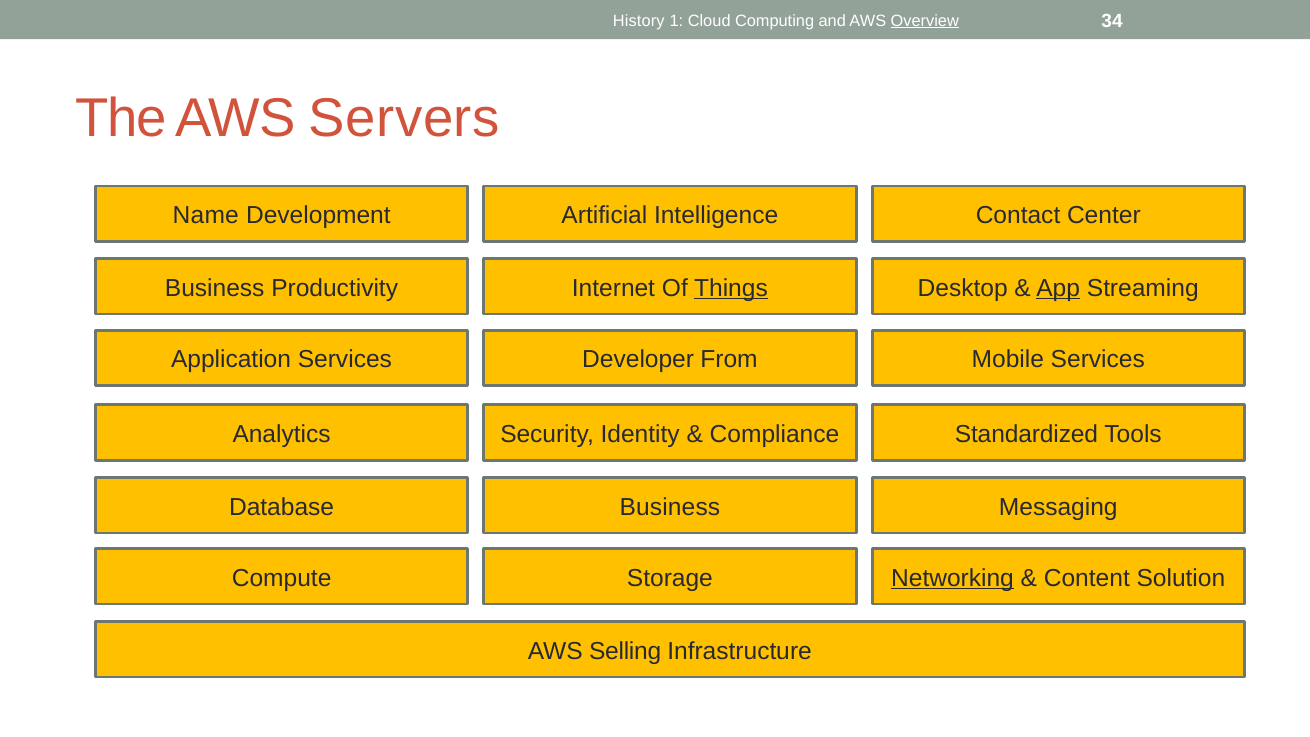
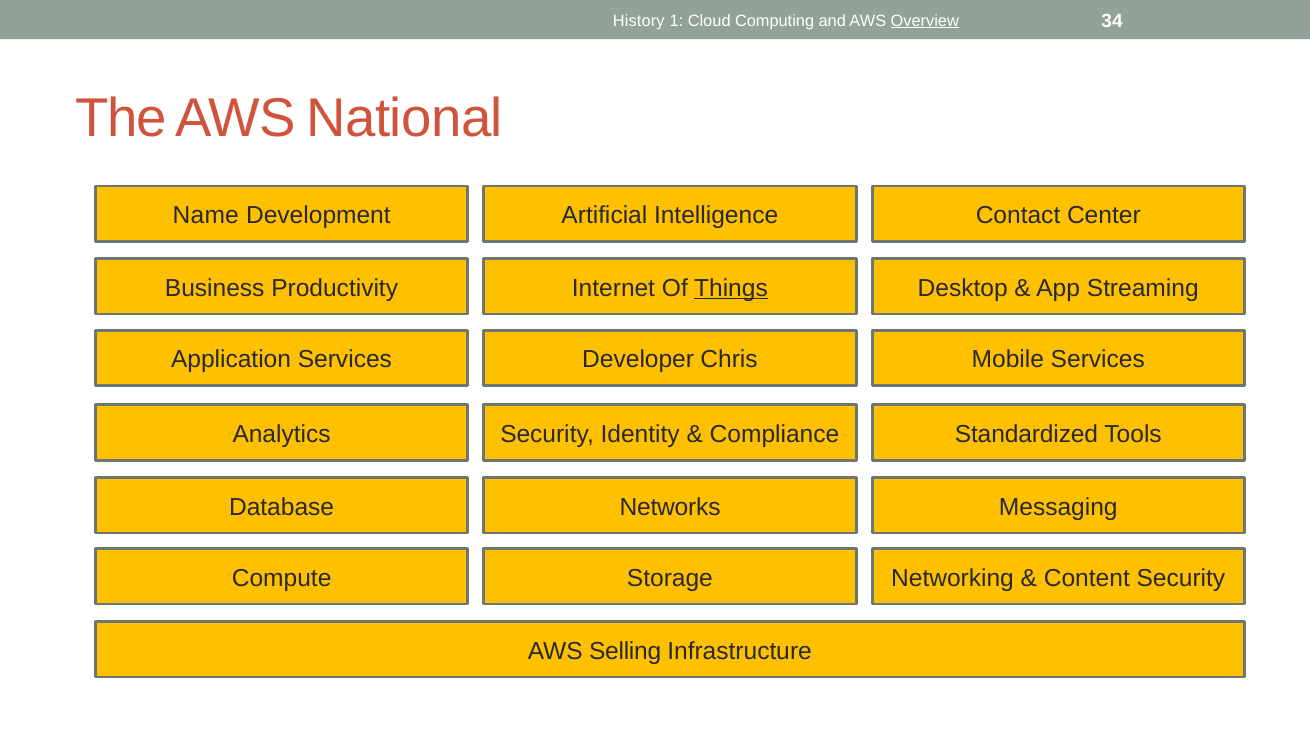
Servers: Servers -> National
App underline: present -> none
From: From -> Chris
Database Business: Business -> Networks
Networking underline: present -> none
Content Solution: Solution -> Security
